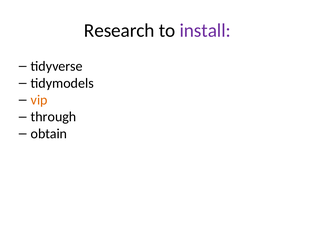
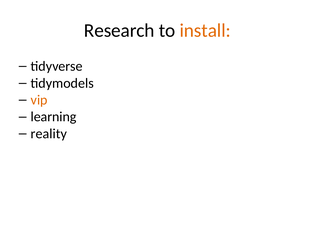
install colour: purple -> orange
through: through -> learning
obtain: obtain -> reality
